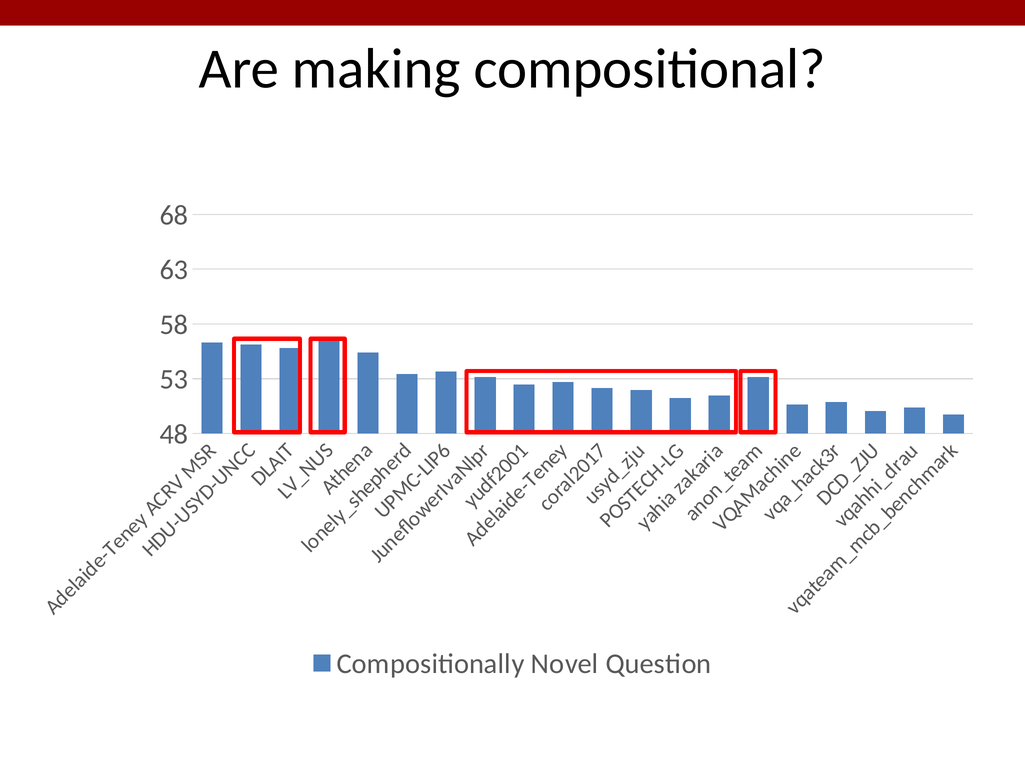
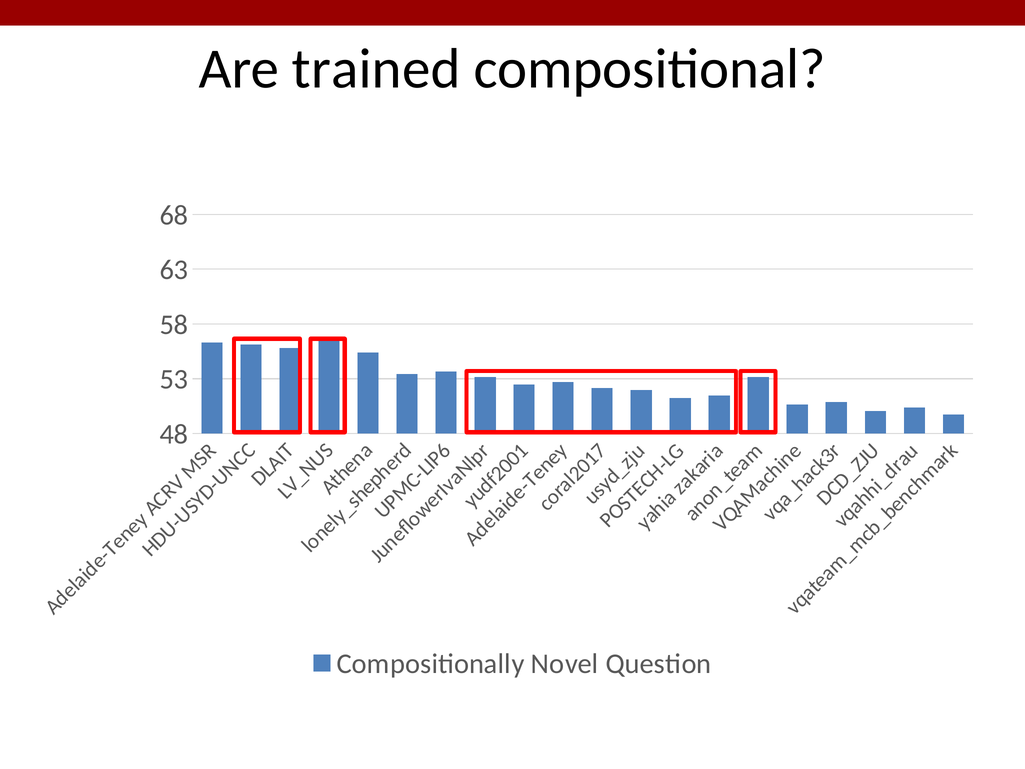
making: making -> trained
